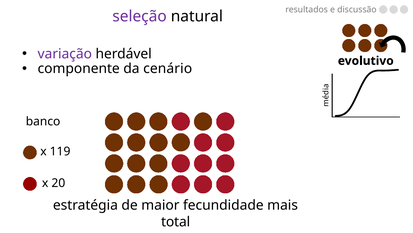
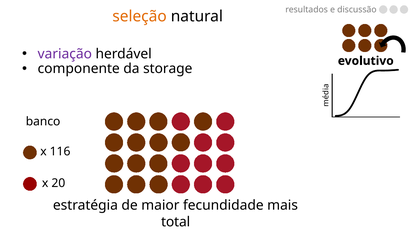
seleção colour: purple -> orange
cenário: cenário -> storage
119: 119 -> 116
